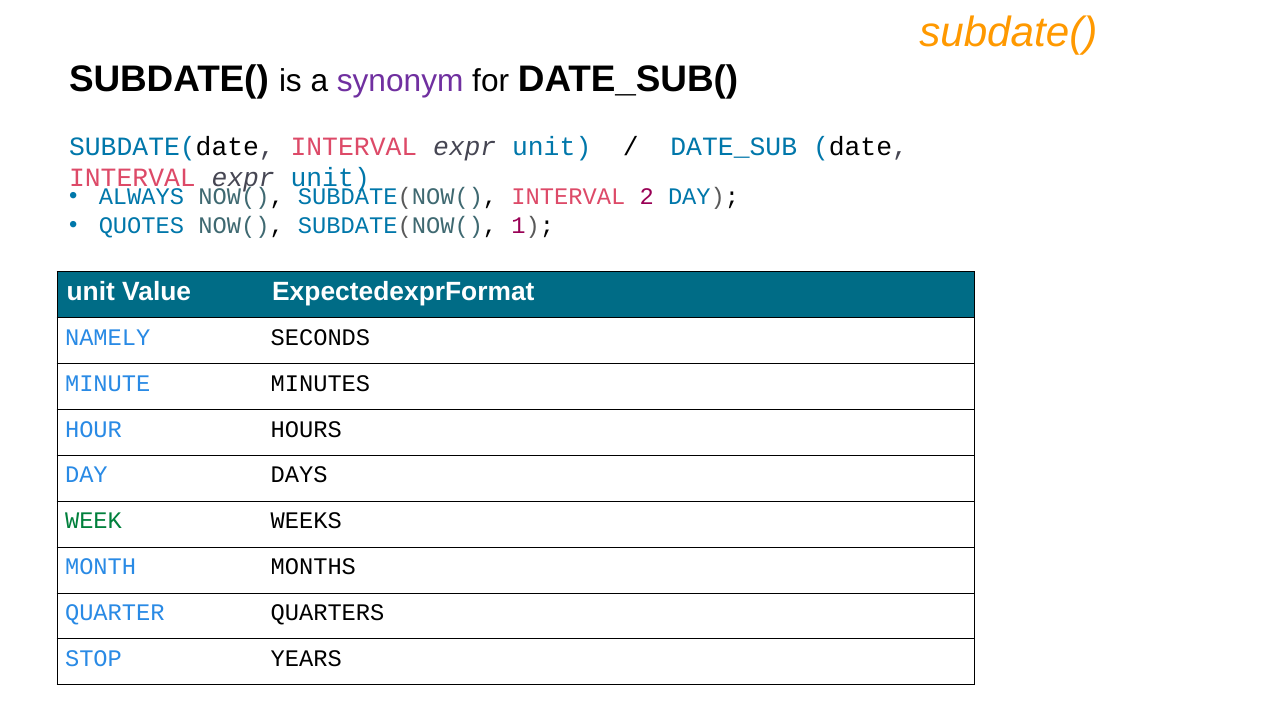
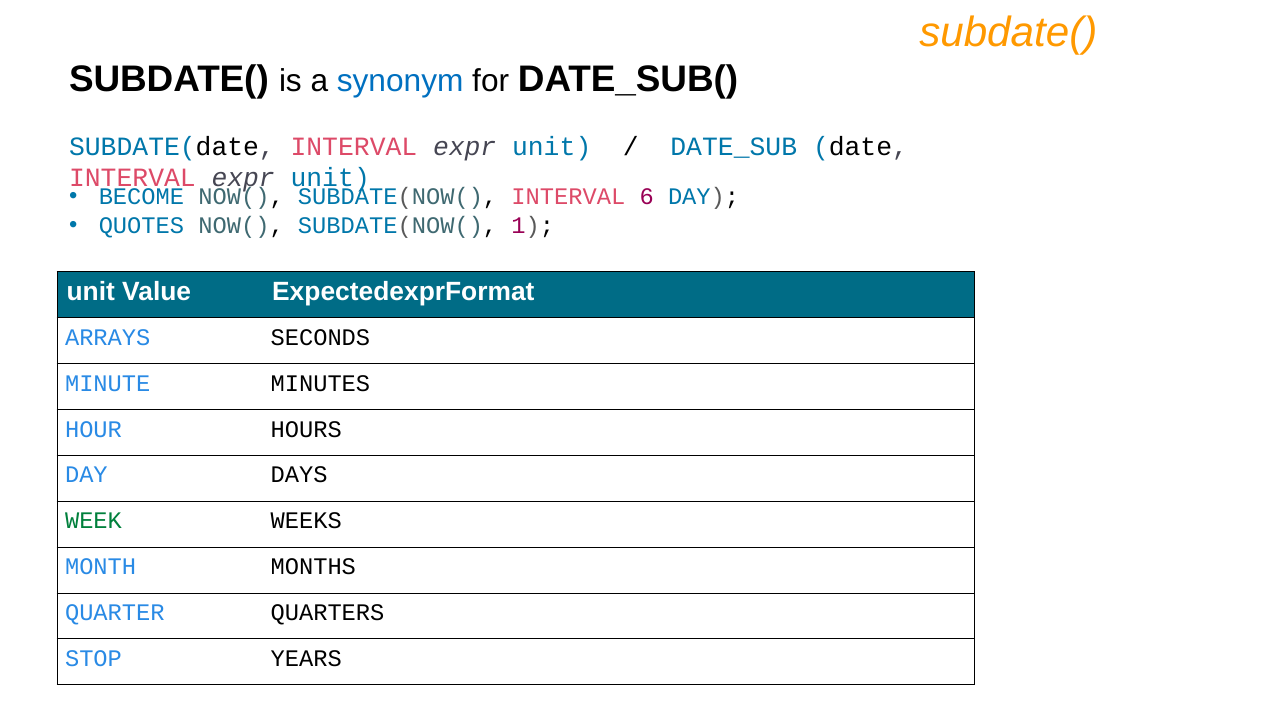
synonym colour: purple -> blue
ALWAYS: ALWAYS -> BECOME
2: 2 -> 6
NAMELY: NAMELY -> ARRAYS
